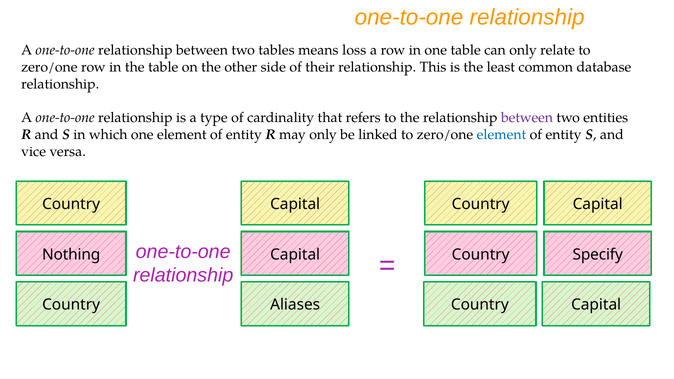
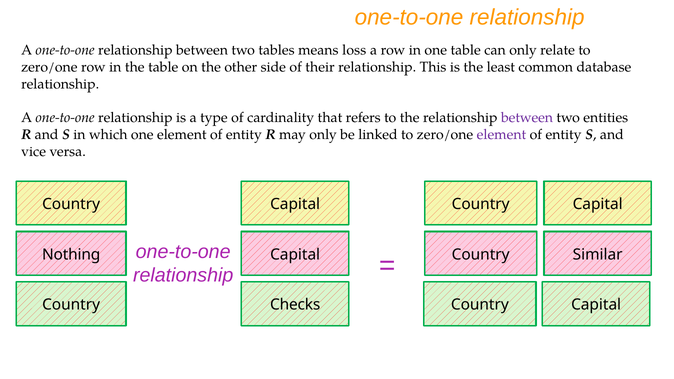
element at (501, 135) colour: blue -> purple
Specify: Specify -> Similar
Aliases: Aliases -> Checks
